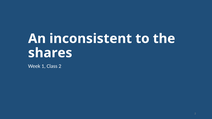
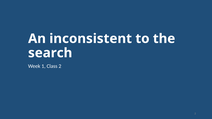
shares: shares -> search
